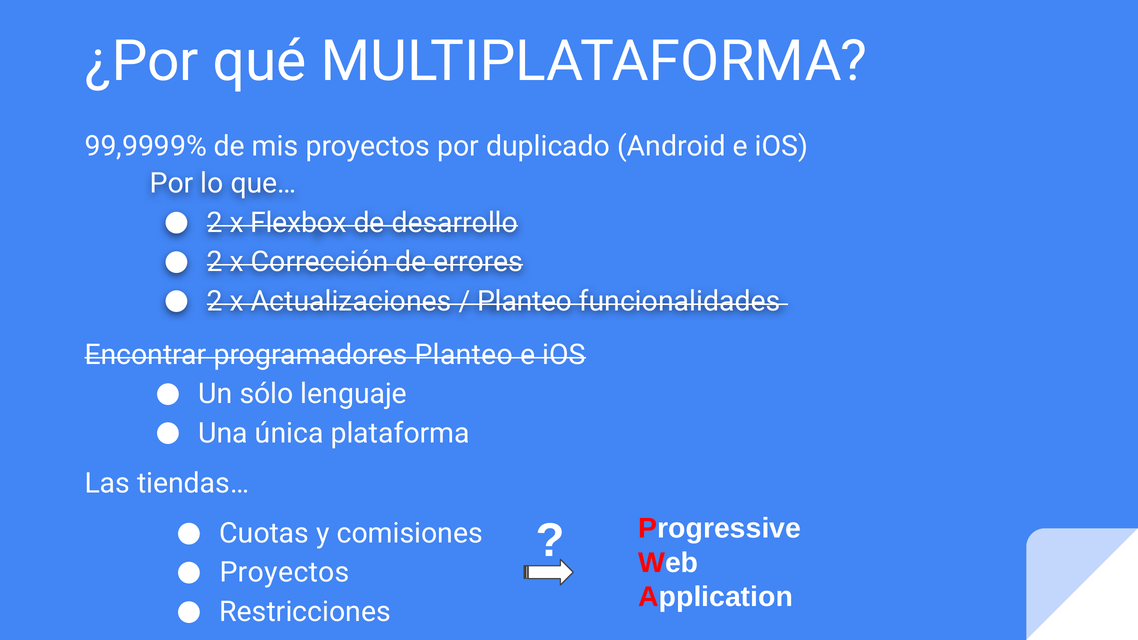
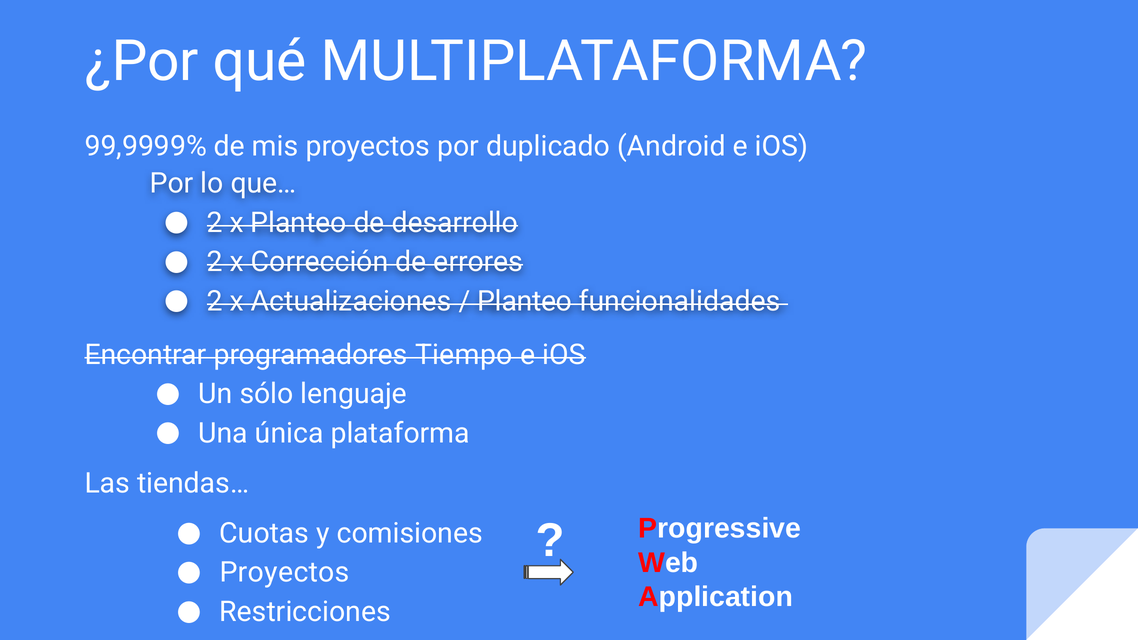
x Flexbox: Flexbox -> Planteo
programadores Planteo: Planteo -> Tiempo
